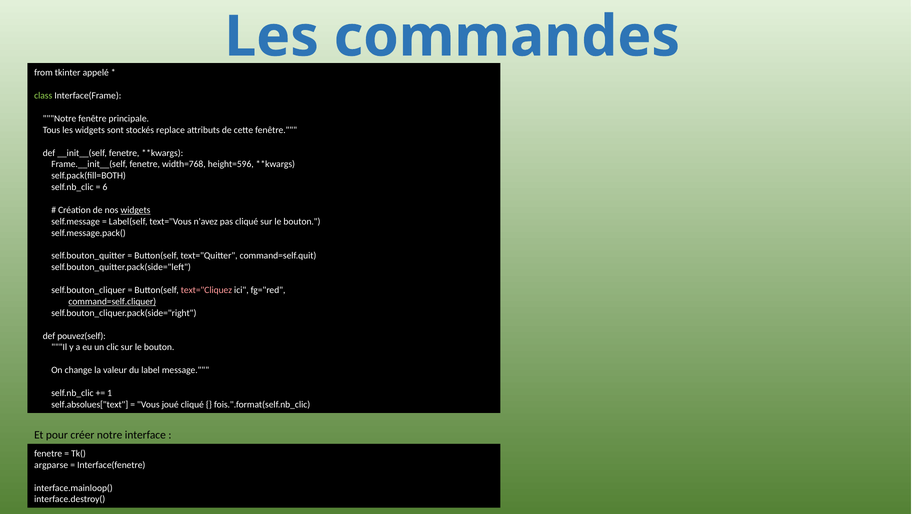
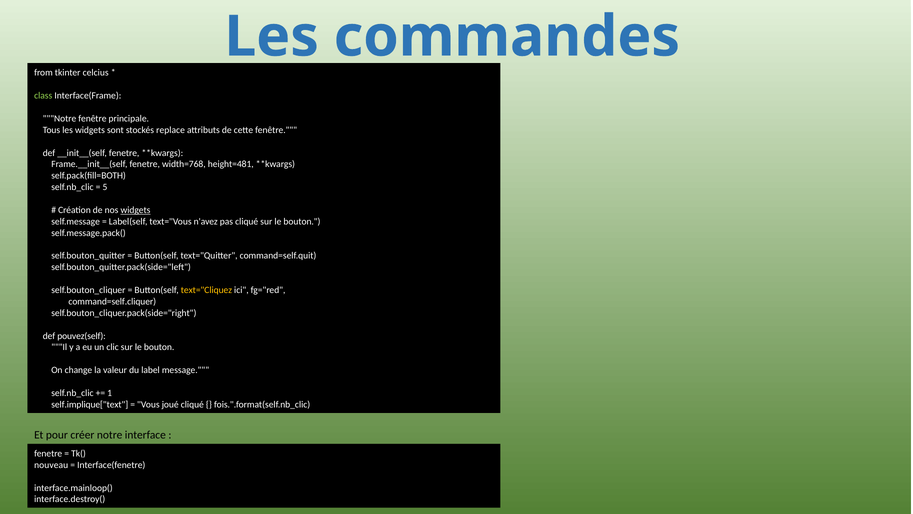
appelé: appelé -> celcius
height=596: height=596 -> height=481
6: 6 -> 5
text="Cliquez colour: pink -> yellow
command=self.cliquer underline: present -> none
self.absolues["text: self.absolues["text -> self.implique["text
argparse: argparse -> nouveau
